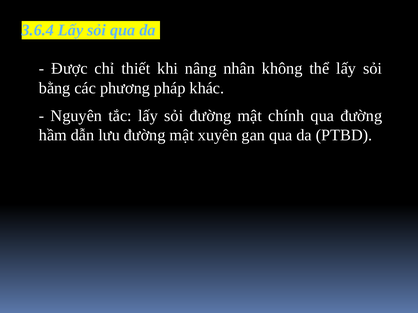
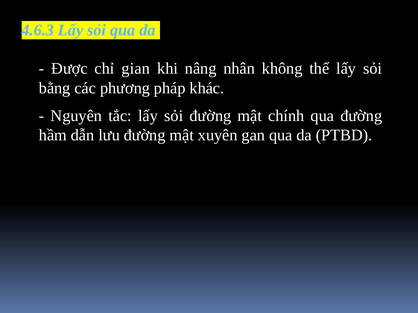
3.6.4: 3.6.4 -> 4.6.3
thiết: thiết -> gian
